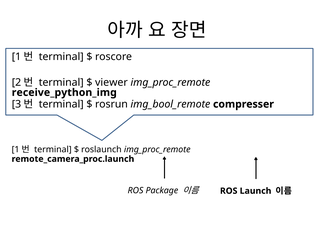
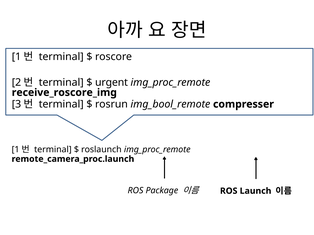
viewer: viewer -> urgent
receive_python_img: receive_python_img -> receive_roscore_img
